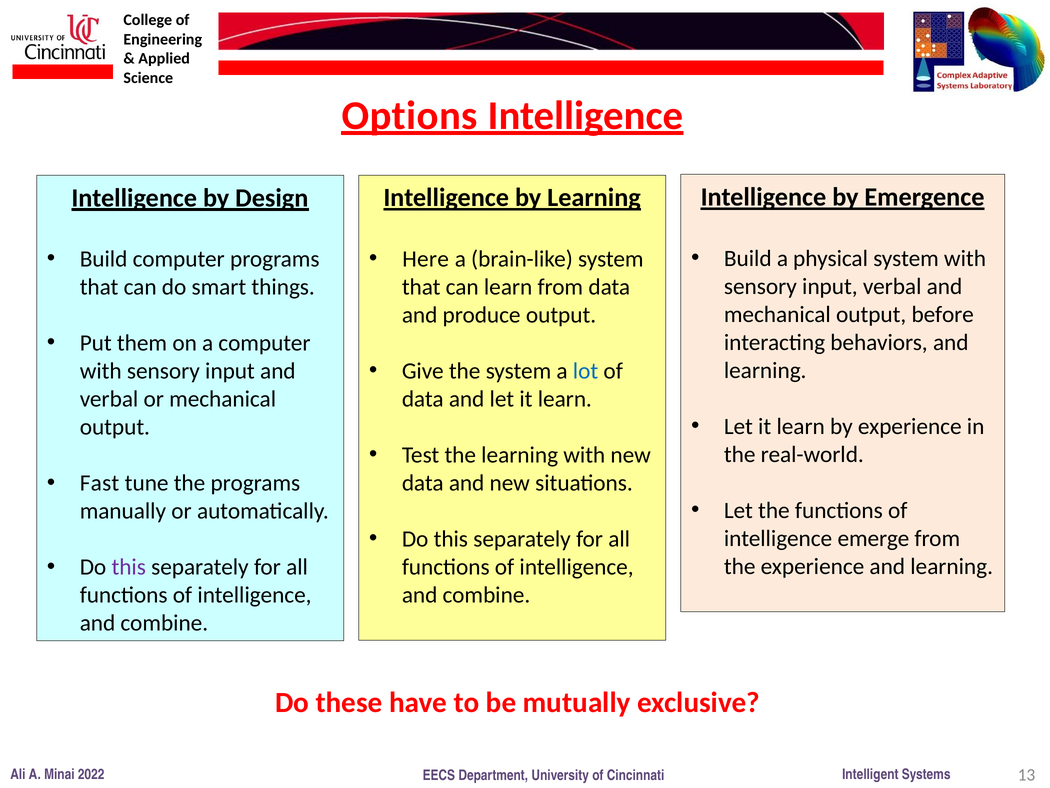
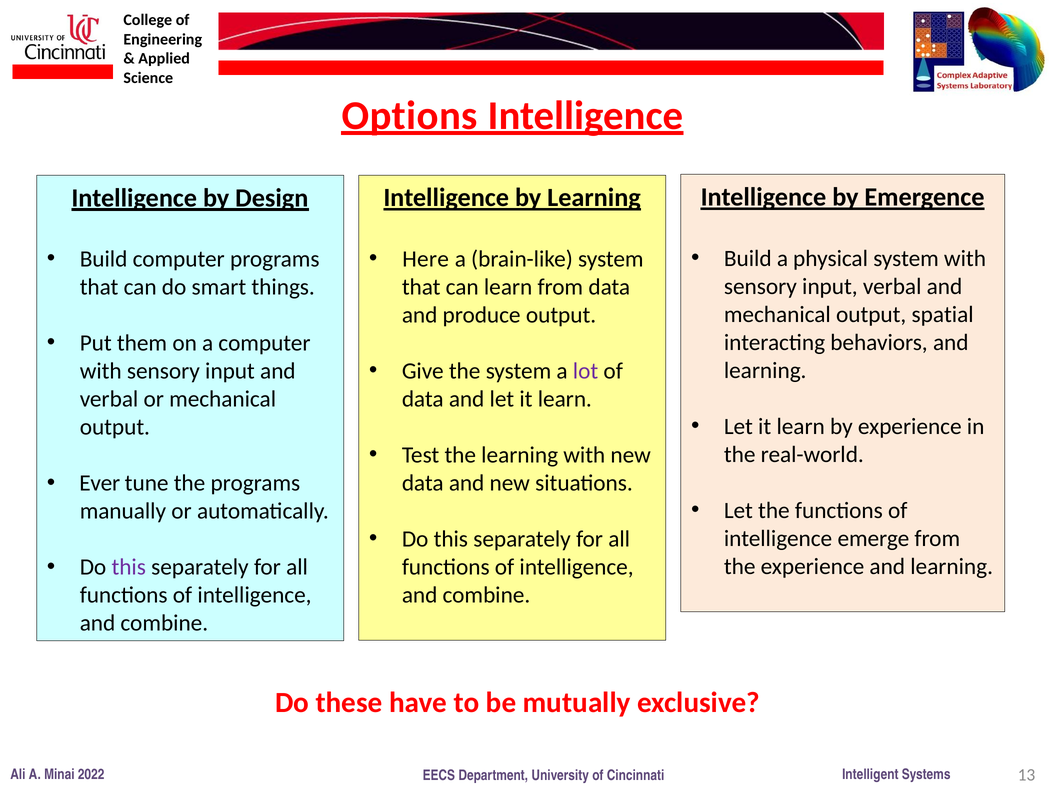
before: before -> spatial
lot colour: blue -> purple
Fast: Fast -> Ever
